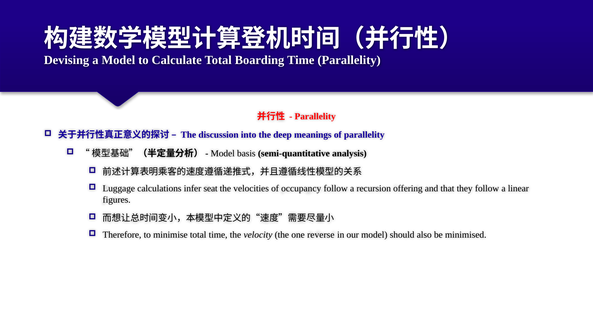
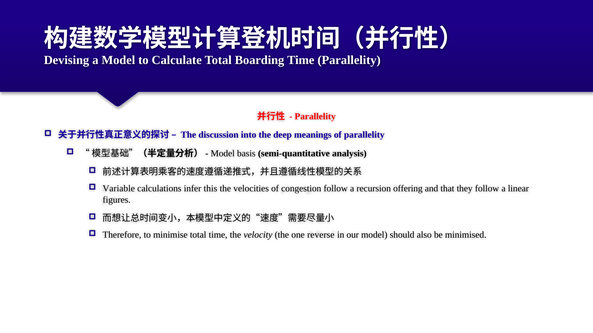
Luggage: Luggage -> Variable
seat: seat -> this
occupancy: occupancy -> congestion
